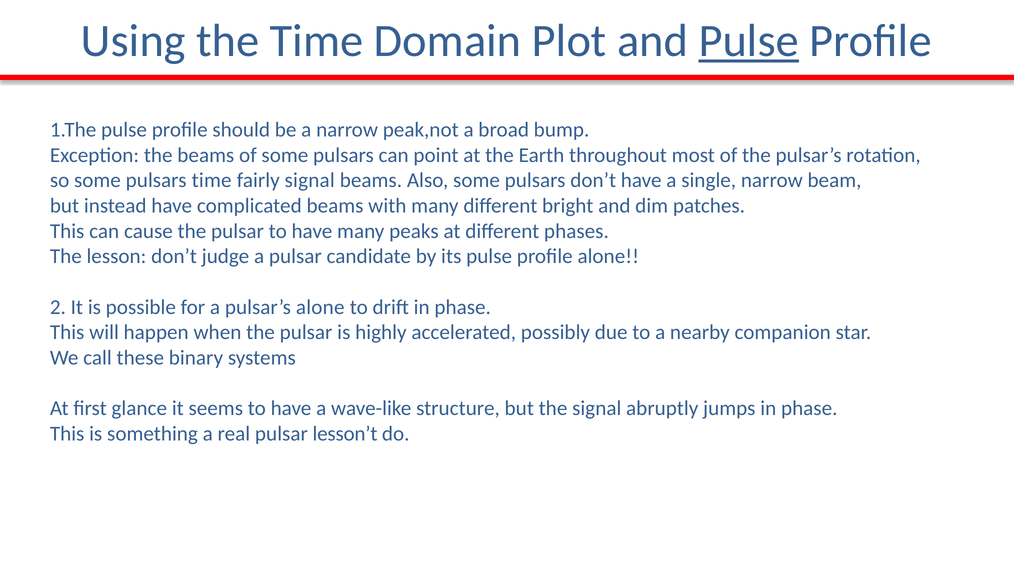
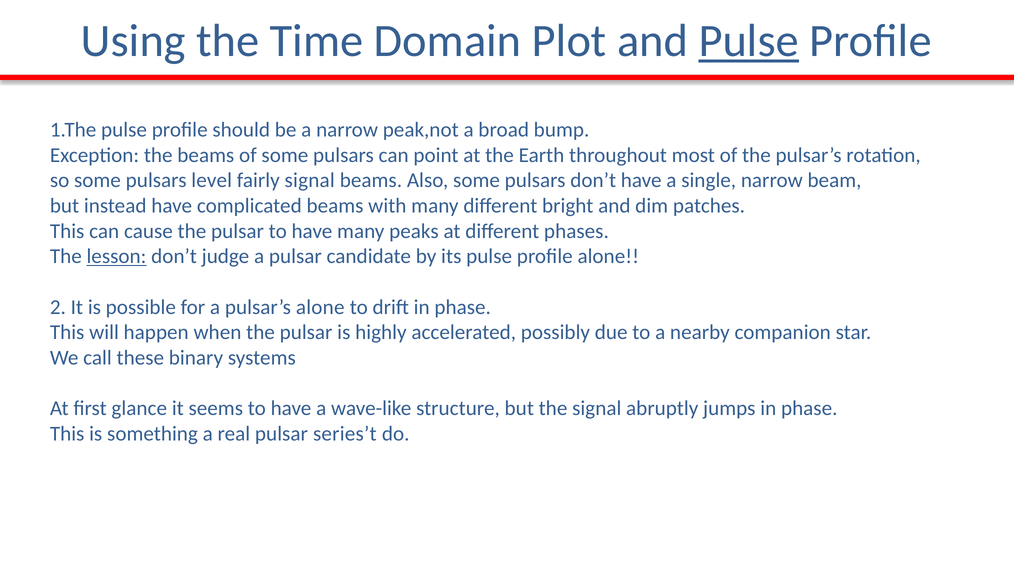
pulsars time: time -> level
lesson underline: none -> present
lesson’t: lesson’t -> series’t
